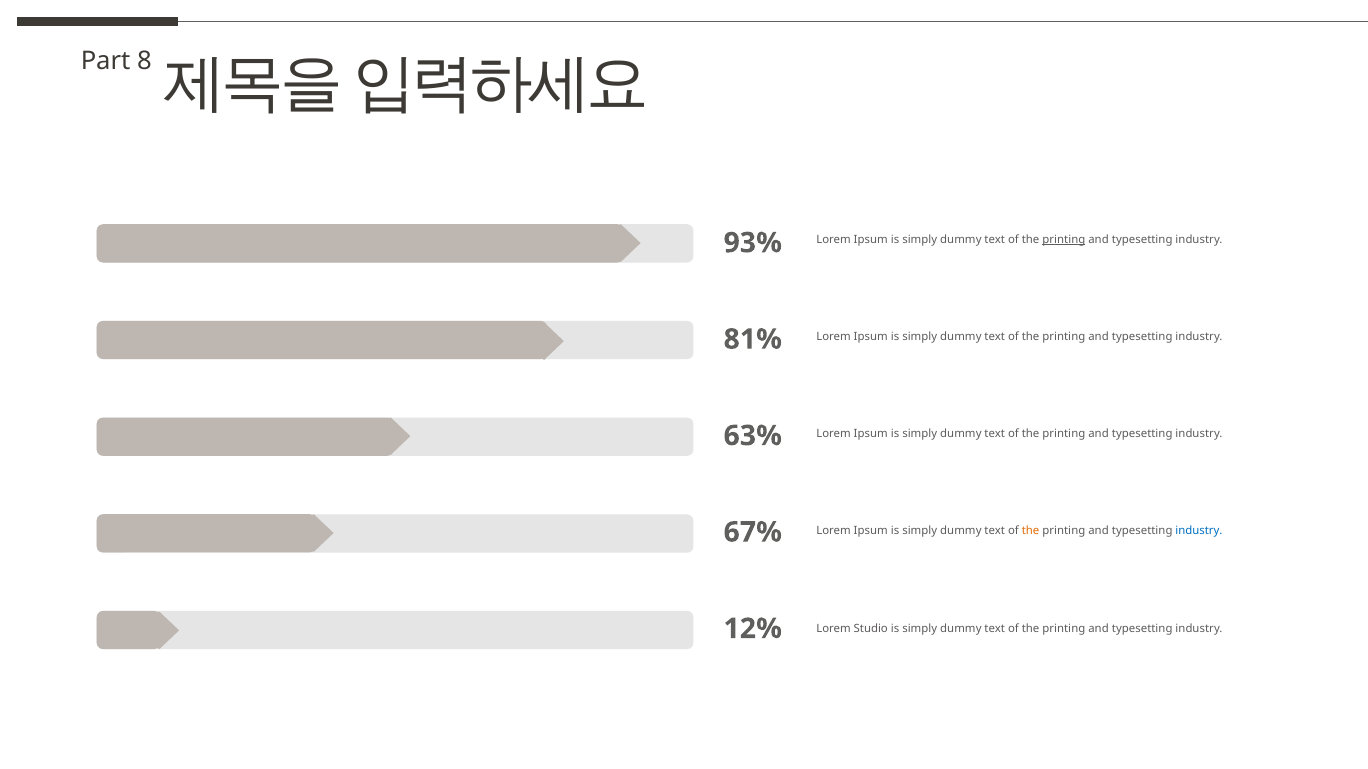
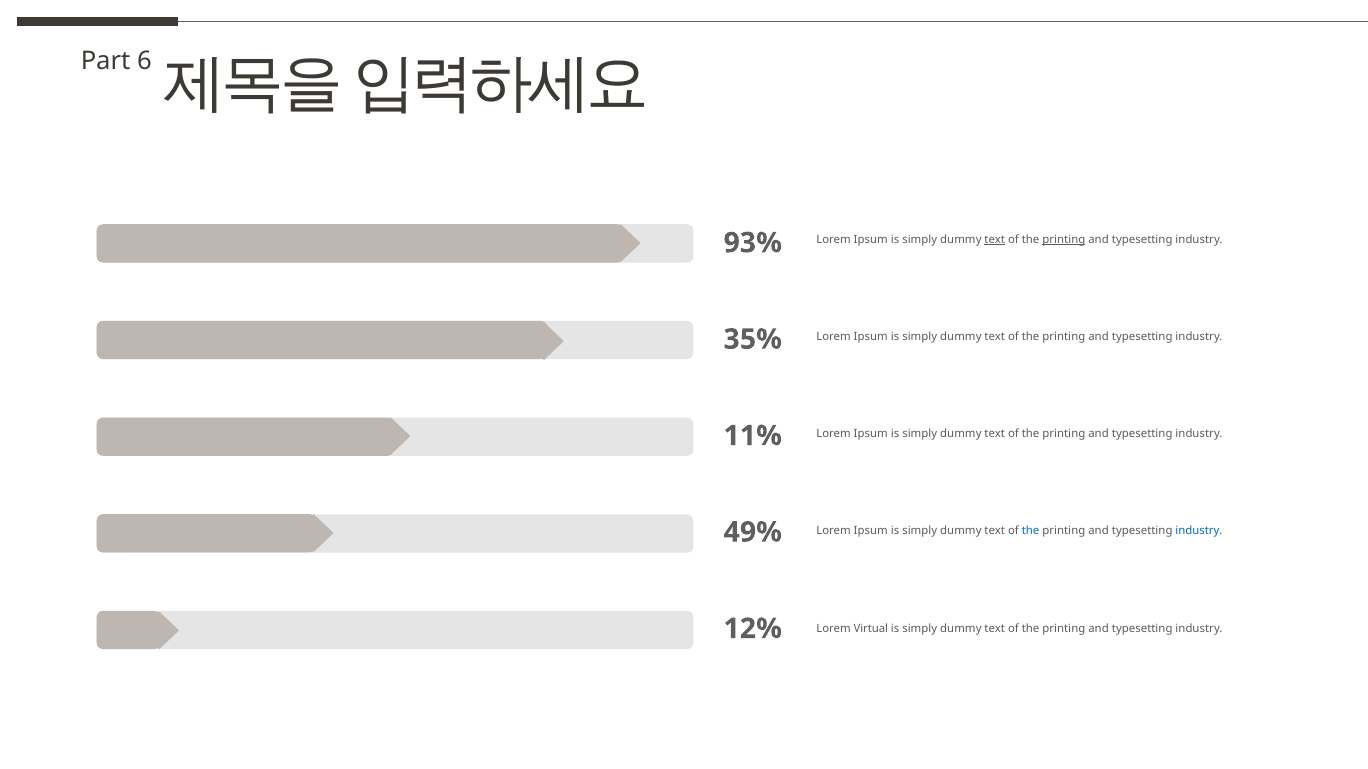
8: 8 -> 6
text at (995, 240) underline: none -> present
81%: 81% -> 35%
63%: 63% -> 11%
67%: 67% -> 49%
the at (1031, 531) colour: orange -> blue
Studio: Studio -> Virtual
